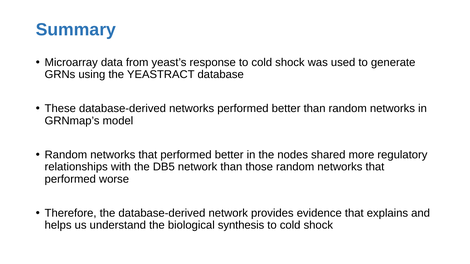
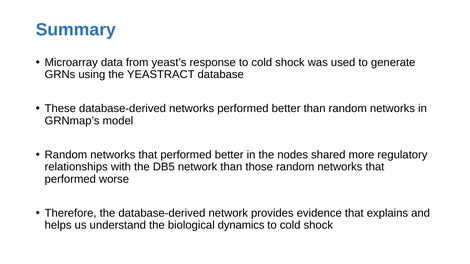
synthesis: synthesis -> dynamics
